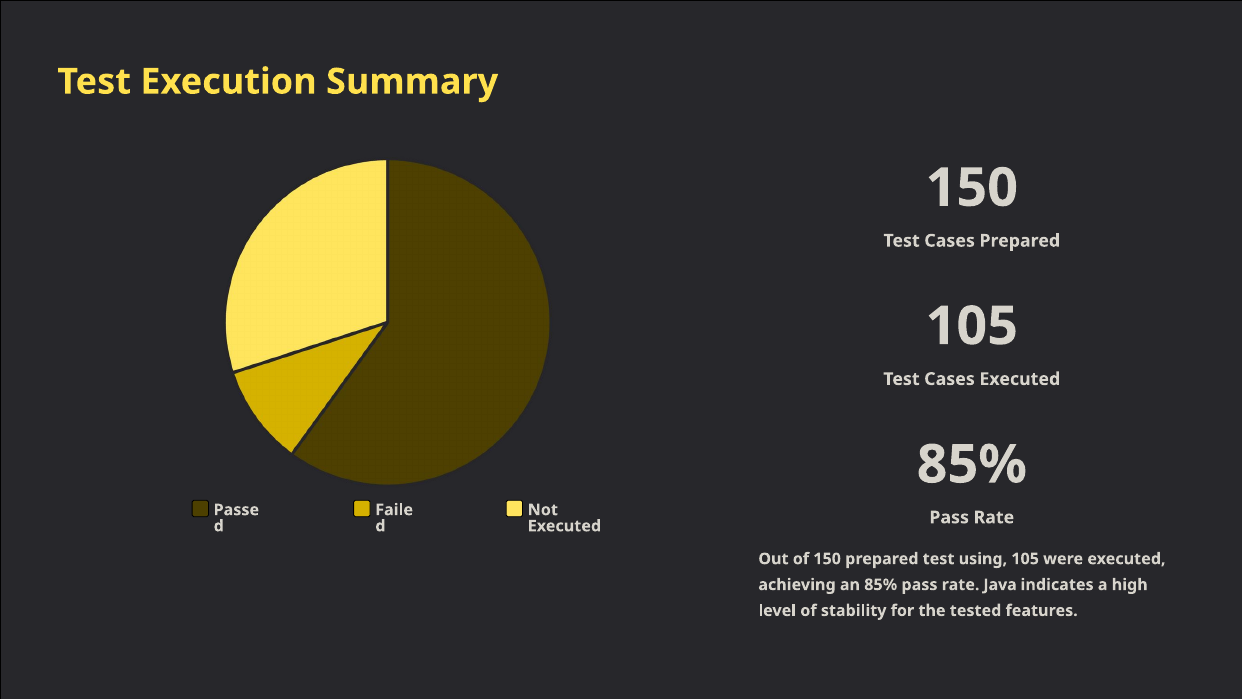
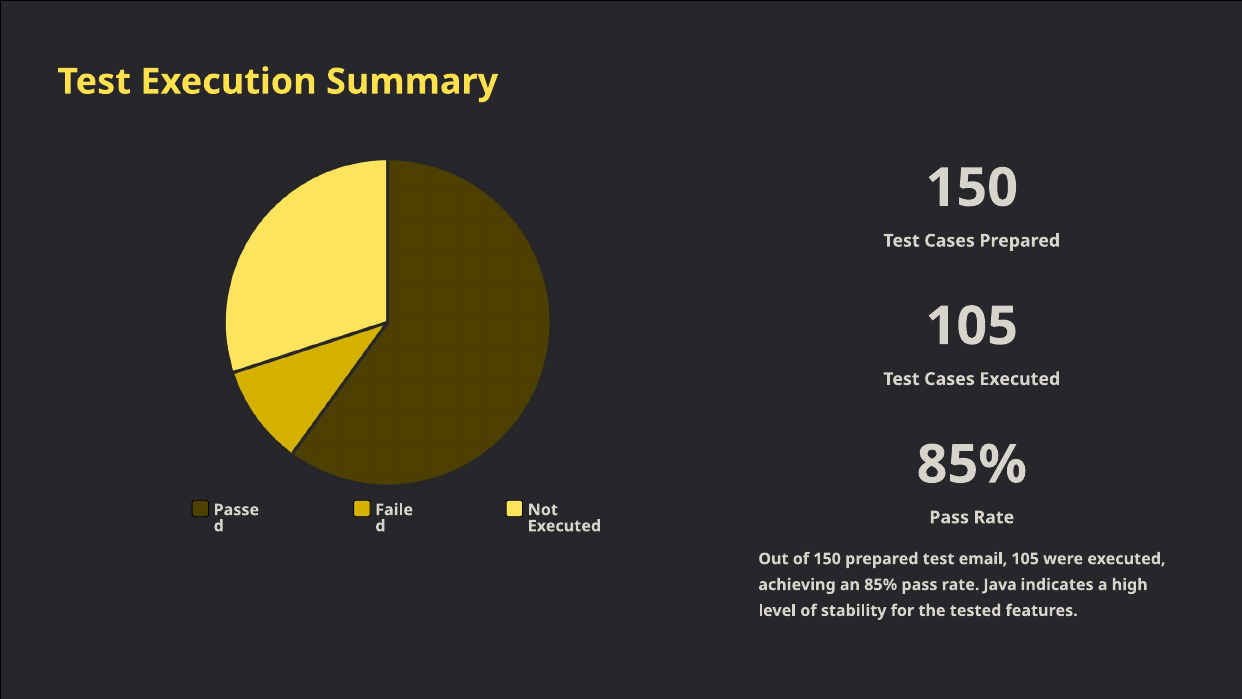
using: using -> email
